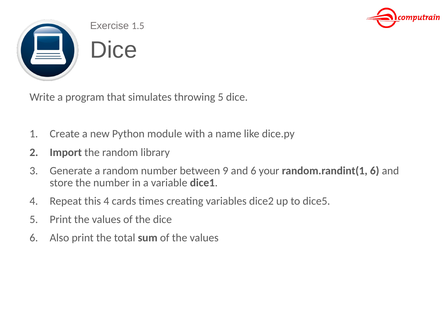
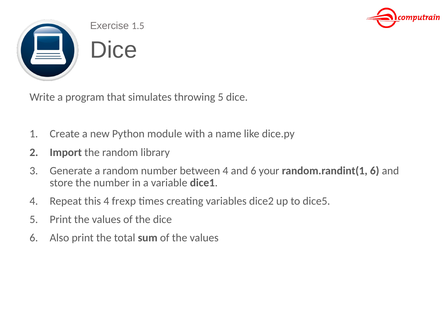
between 9: 9 -> 4
cards: cards -> frexp
